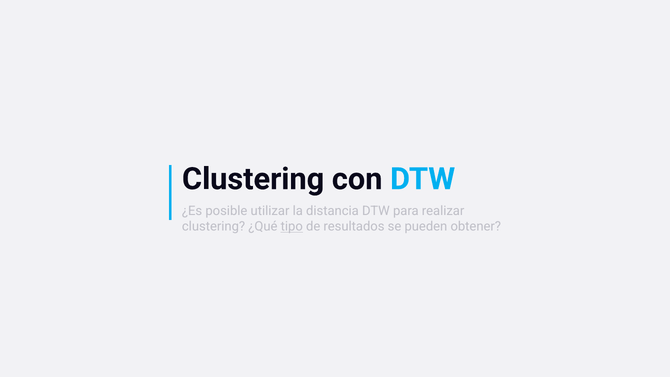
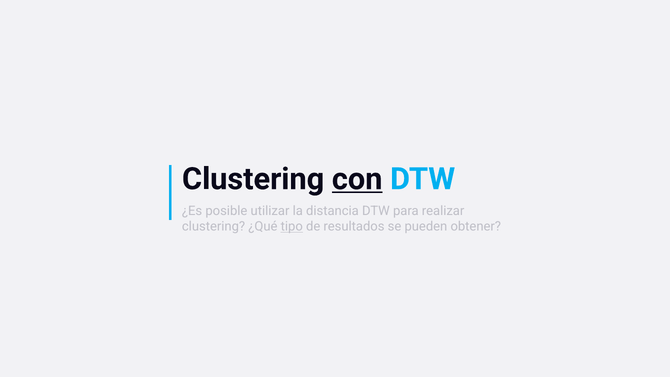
con underline: none -> present
